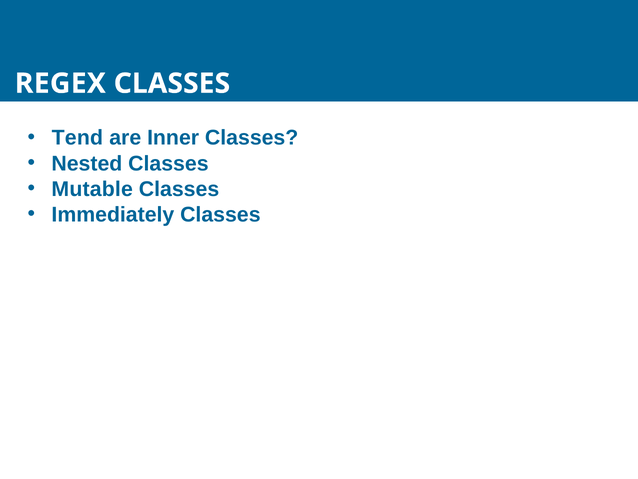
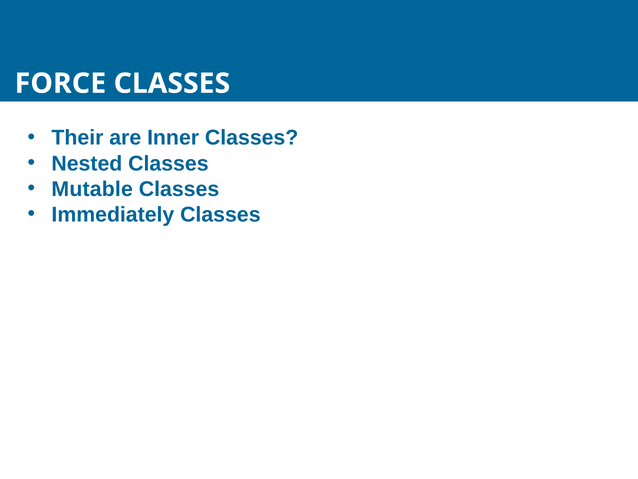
REGEX: REGEX -> FORCE
Tend: Tend -> Their
